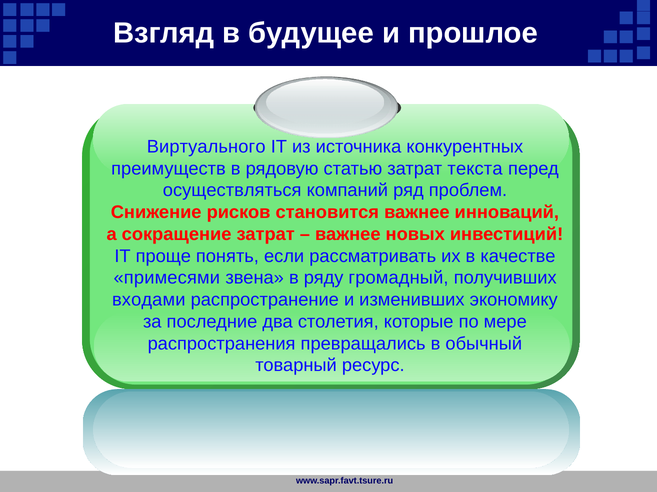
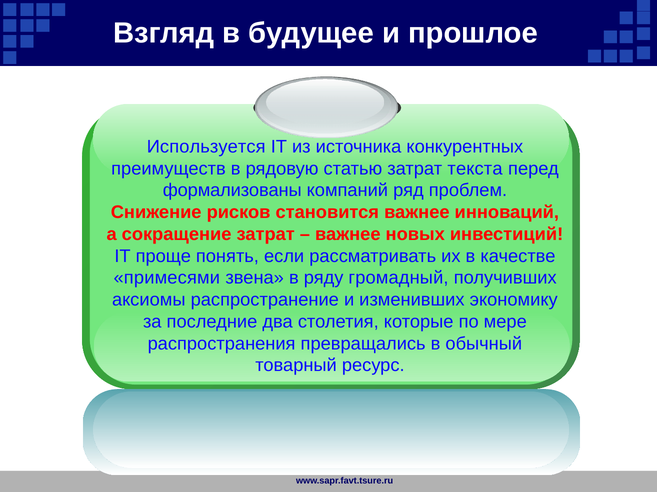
Виртуального: Виртуального -> Используется
осуществляться: осуществляться -> формализованы
входами: входами -> аксиомы
